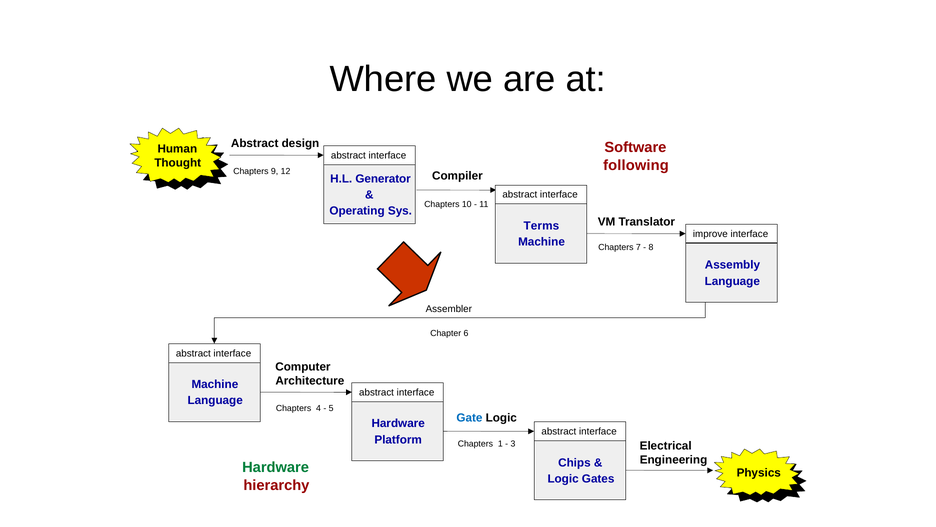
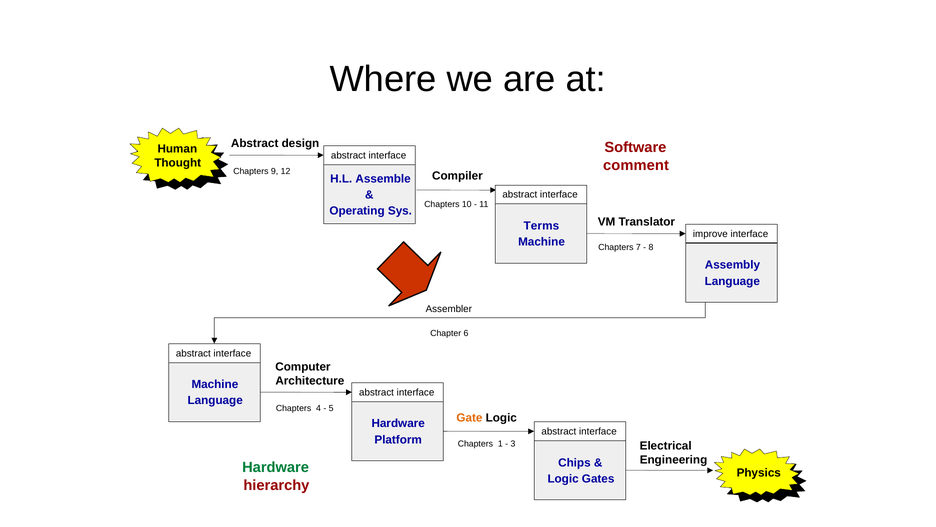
following: following -> comment
Generator: Generator -> Assemble
Gate colour: blue -> orange
